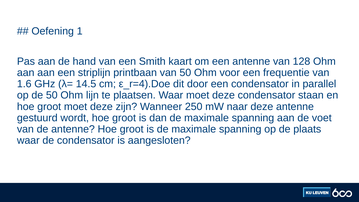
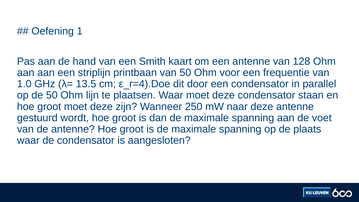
1.6: 1.6 -> 1.0
14.5: 14.5 -> 13.5
